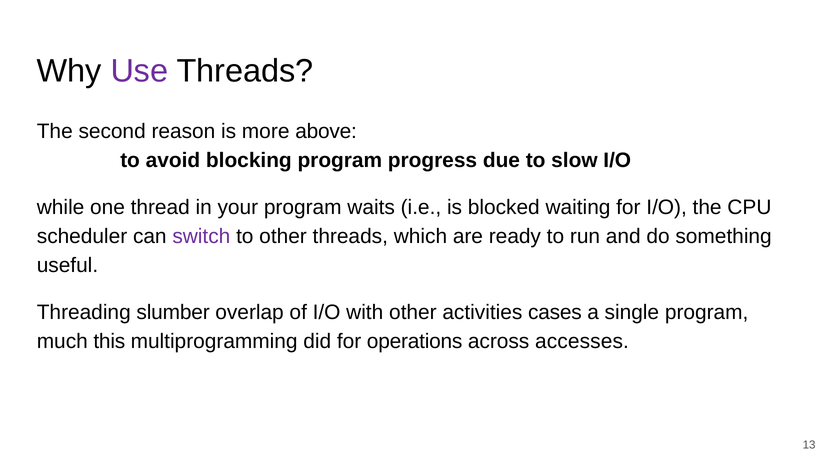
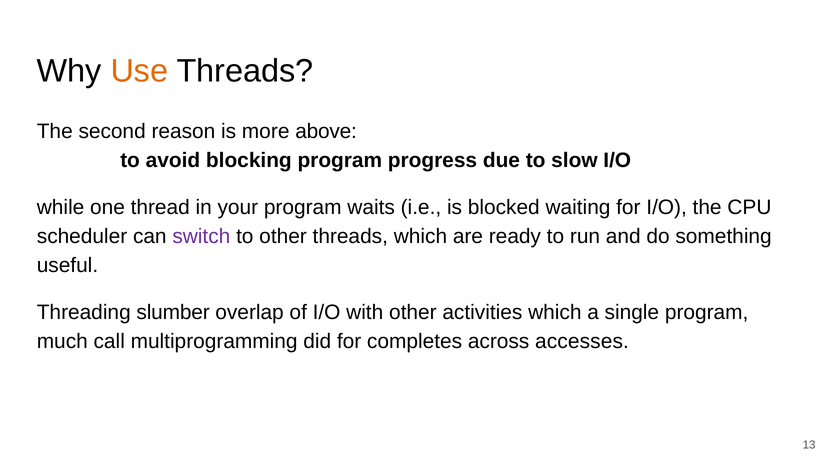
Use colour: purple -> orange
activities cases: cases -> which
this: this -> call
operations: operations -> completes
